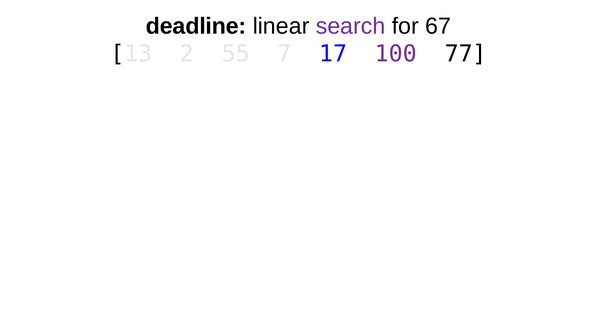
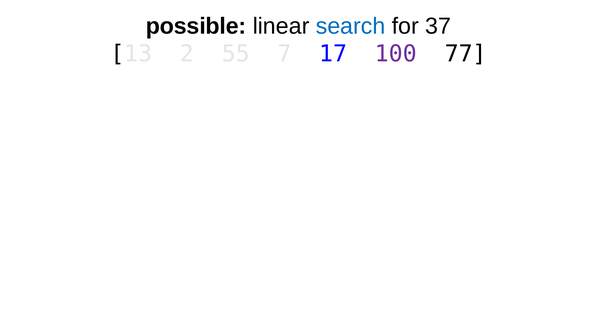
deadline: deadline -> possible
search colour: purple -> blue
67: 67 -> 37
